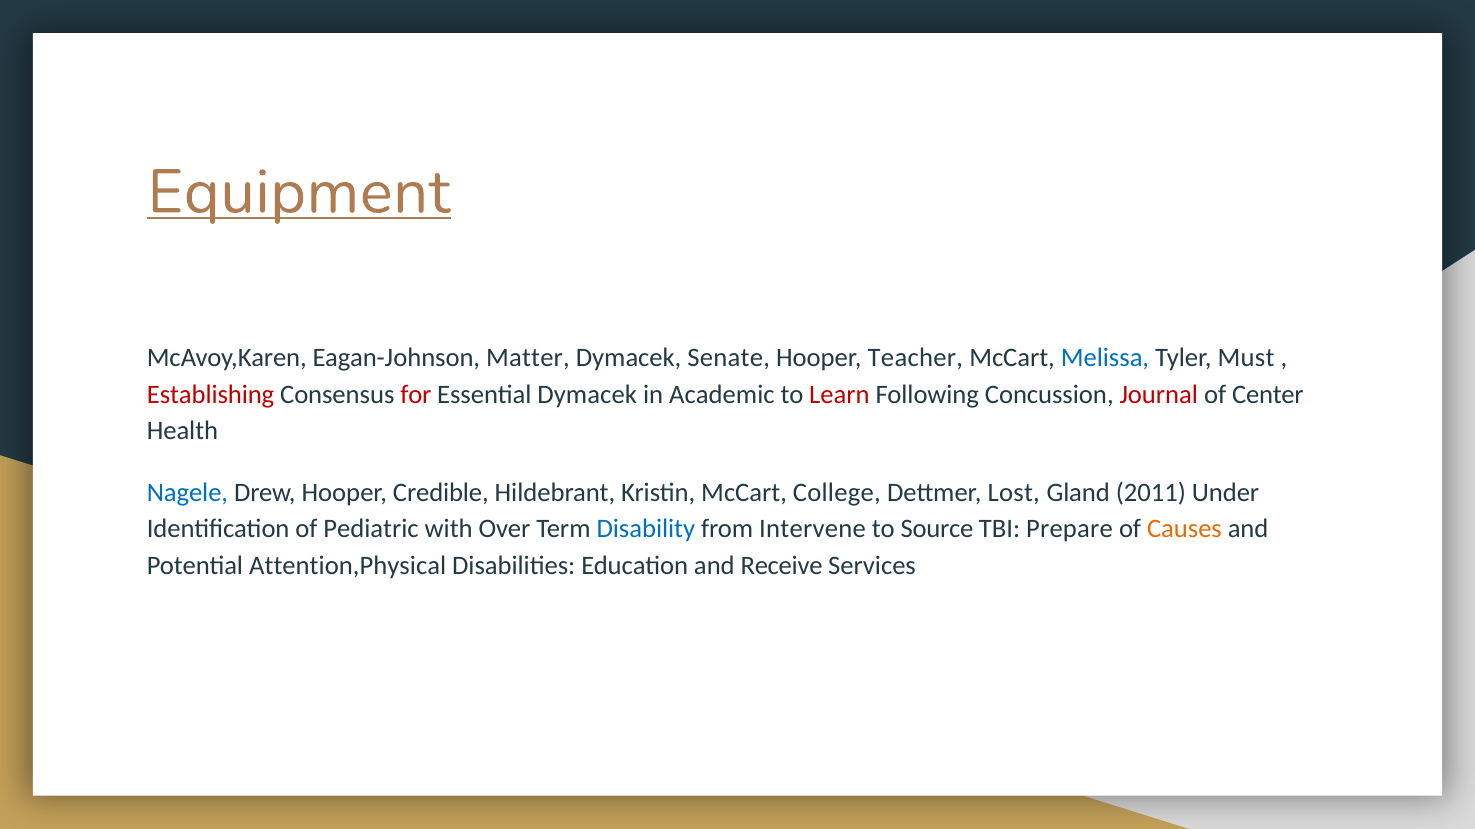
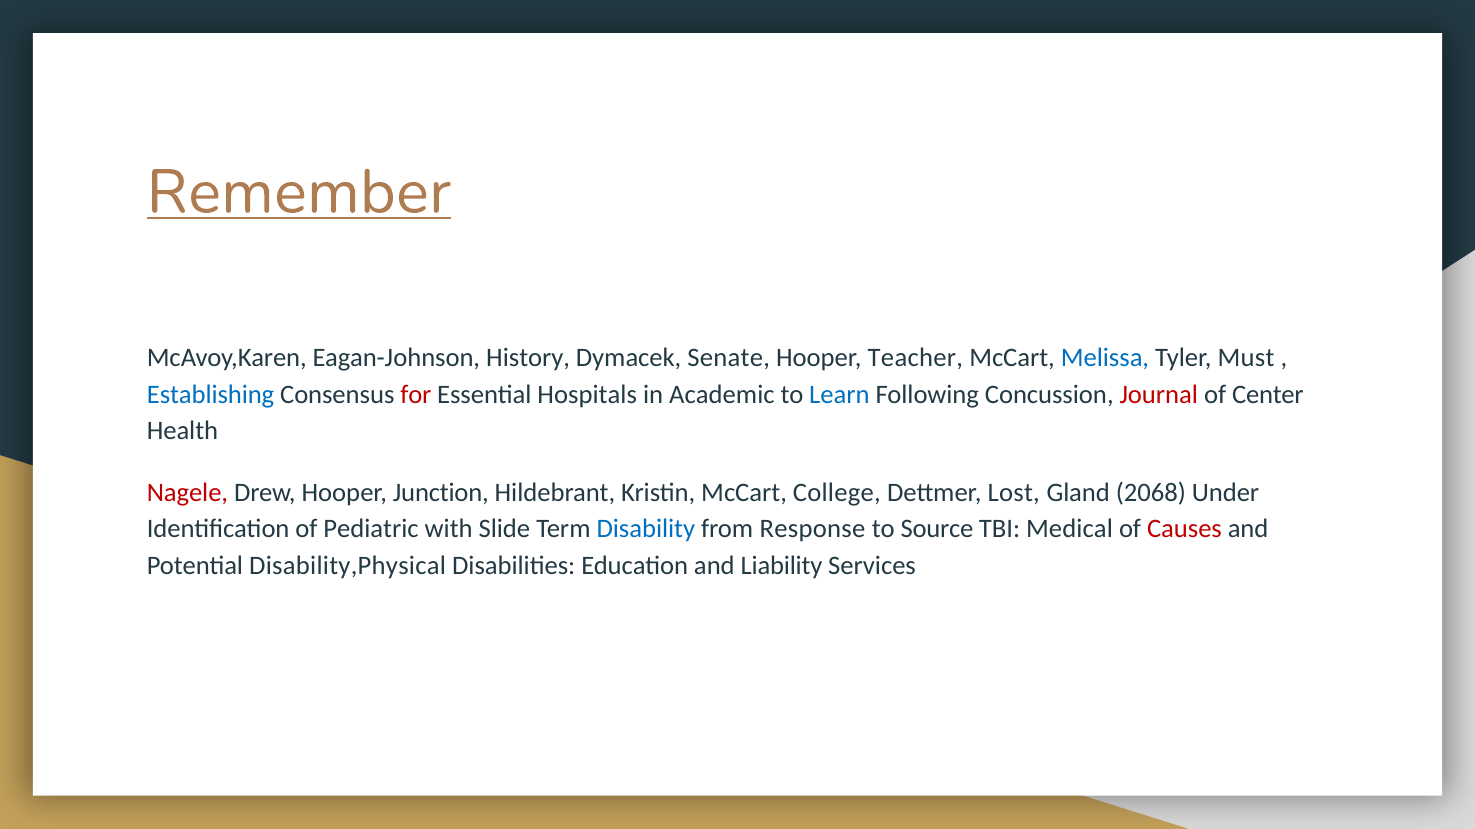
Equipment: Equipment -> Remember
Matter: Matter -> History
Establishing colour: red -> blue
Essential Dymacek: Dymacek -> Hospitals
Learn colour: red -> blue
Nagele colour: blue -> red
Credible: Credible -> Junction
2011: 2011 -> 2068
Over: Over -> Slide
Intervene: Intervene -> Response
Prepare: Prepare -> Medical
Causes colour: orange -> red
Attention,Physical: Attention,Physical -> Disability,Physical
Receive: Receive -> Liability
